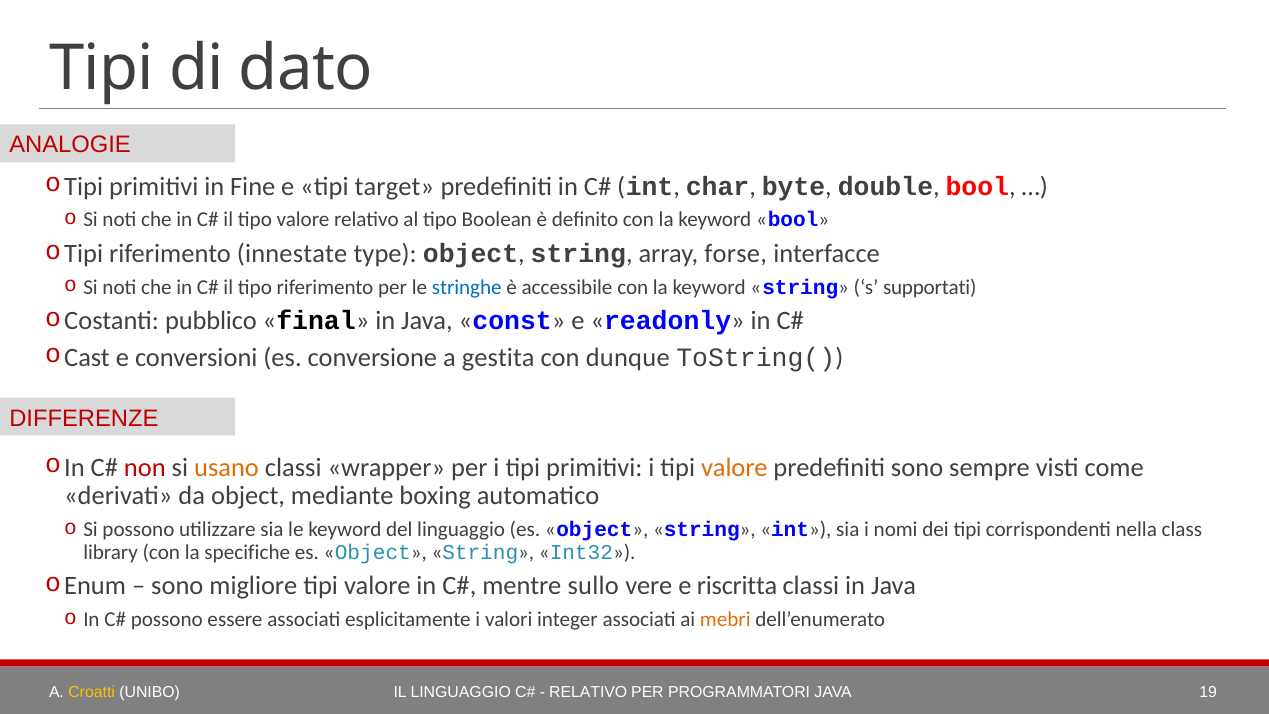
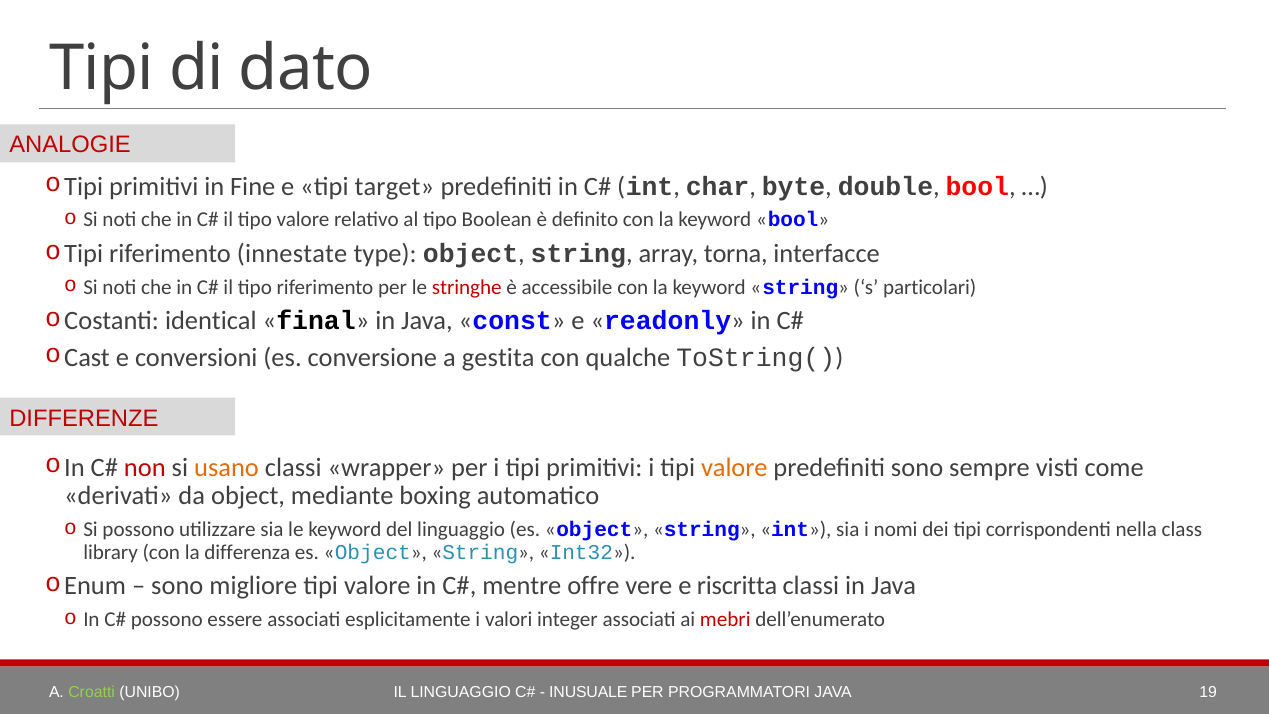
forse: forse -> torna
stringhe colour: blue -> red
supportati: supportati -> particolari
pubblico: pubblico -> identical
dunque: dunque -> qualche
specifiche: specifiche -> differenza
sullo: sullo -> offre
mebri colour: orange -> red
Croatti colour: yellow -> light green
RELATIVO at (588, 692): RELATIVO -> INUSUALE
